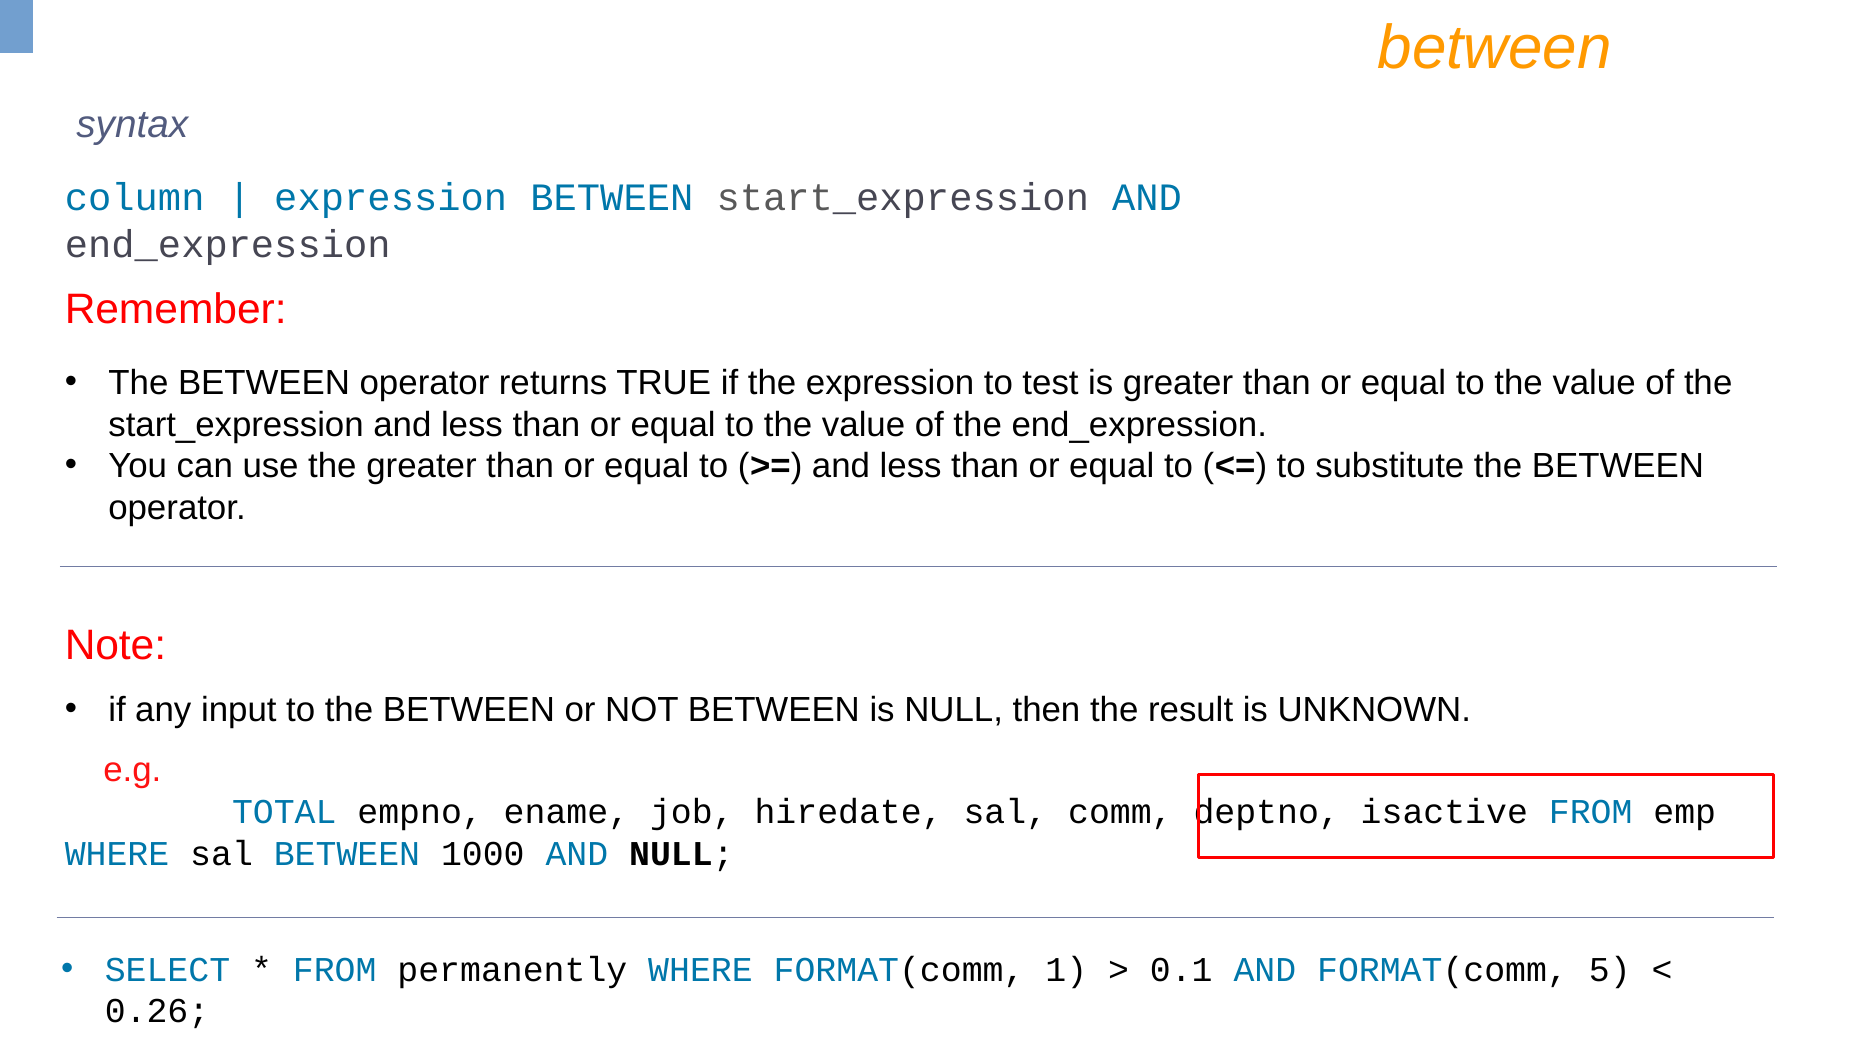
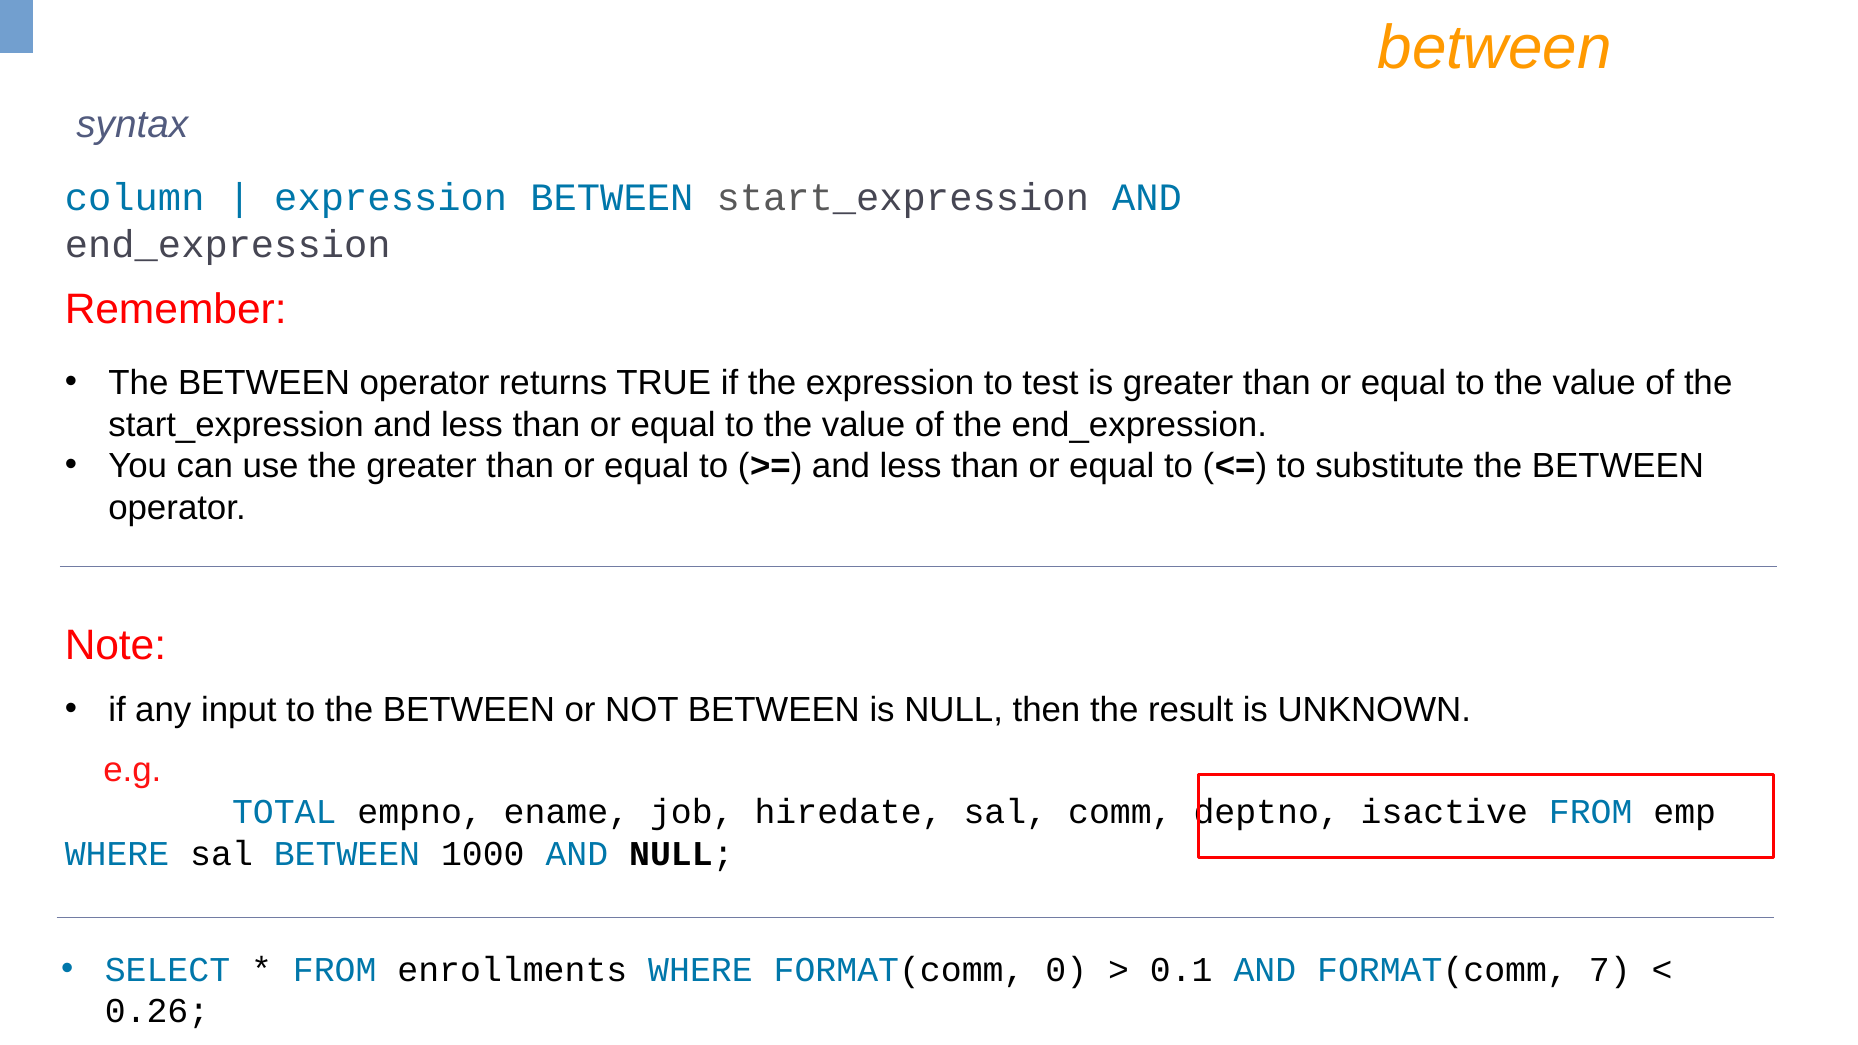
permanently: permanently -> enrollments
1: 1 -> 0
5: 5 -> 7
